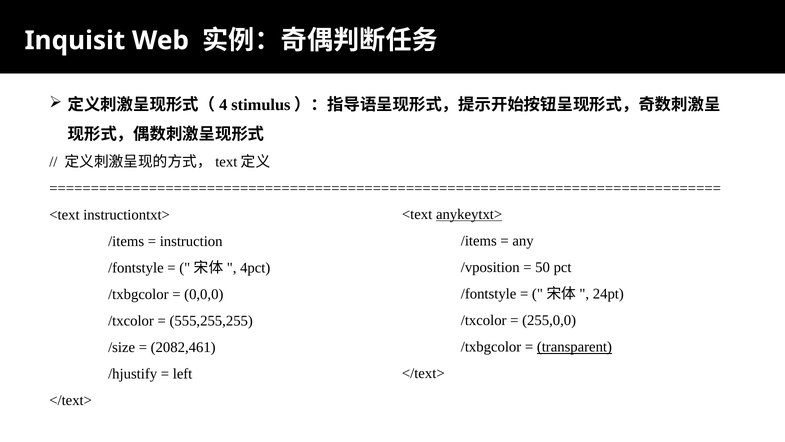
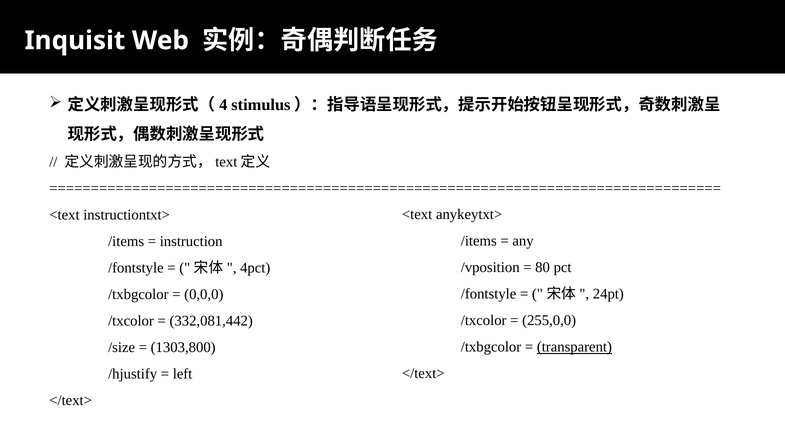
anykeytxt> underline: present -> none
50: 50 -> 80
555,255,255: 555,255,255 -> 332,081,442
2082,461: 2082,461 -> 1303,800
